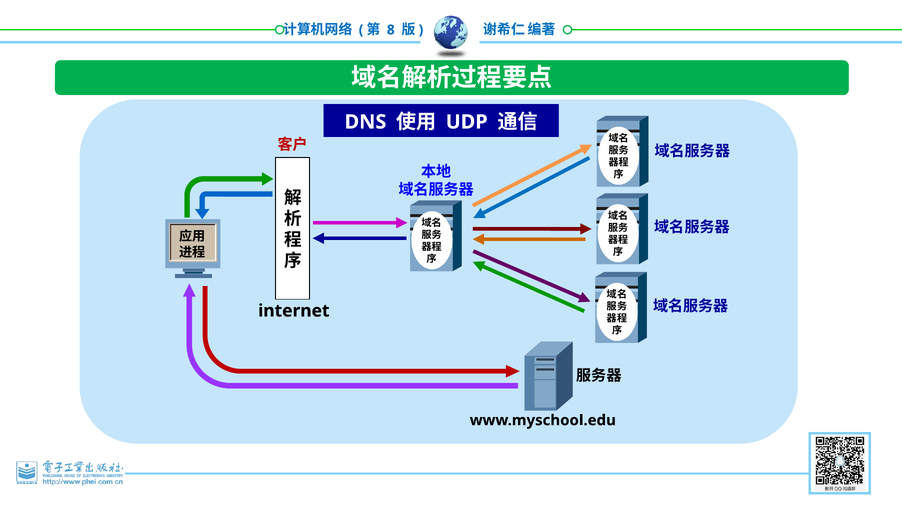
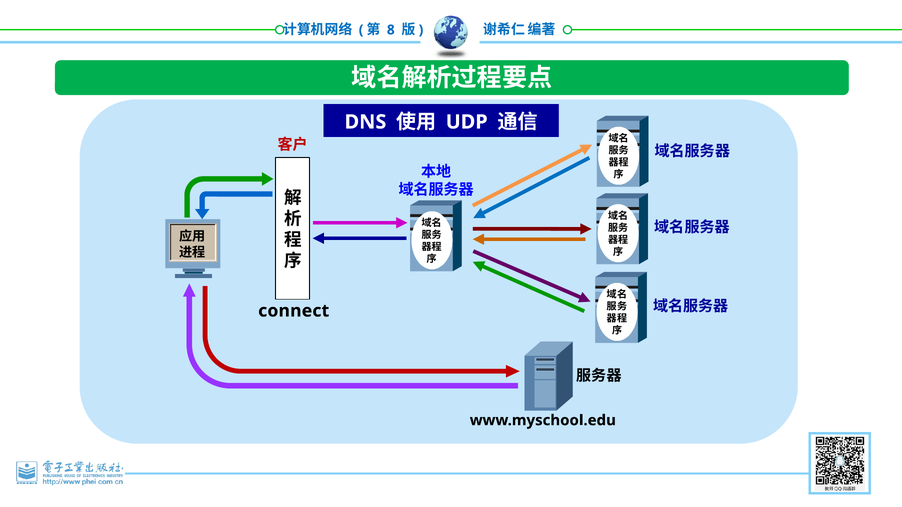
internet: internet -> connect
